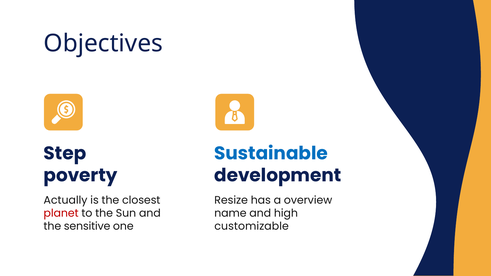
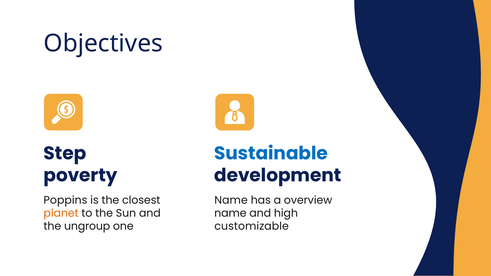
Actually: Actually -> Poppins
Resize at (231, 200): Resize -> Name
planet colour: red -> orange
sensitive: sensitive -> ungroup
